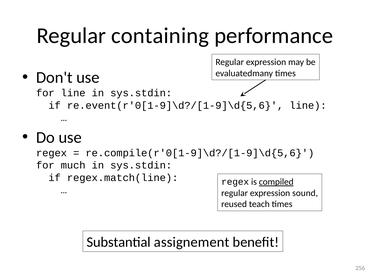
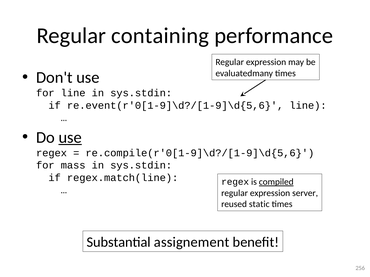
use at (70, 138) underline: none -> present
much: much -> mass
sound: sound -> server
teach: teach -> static
